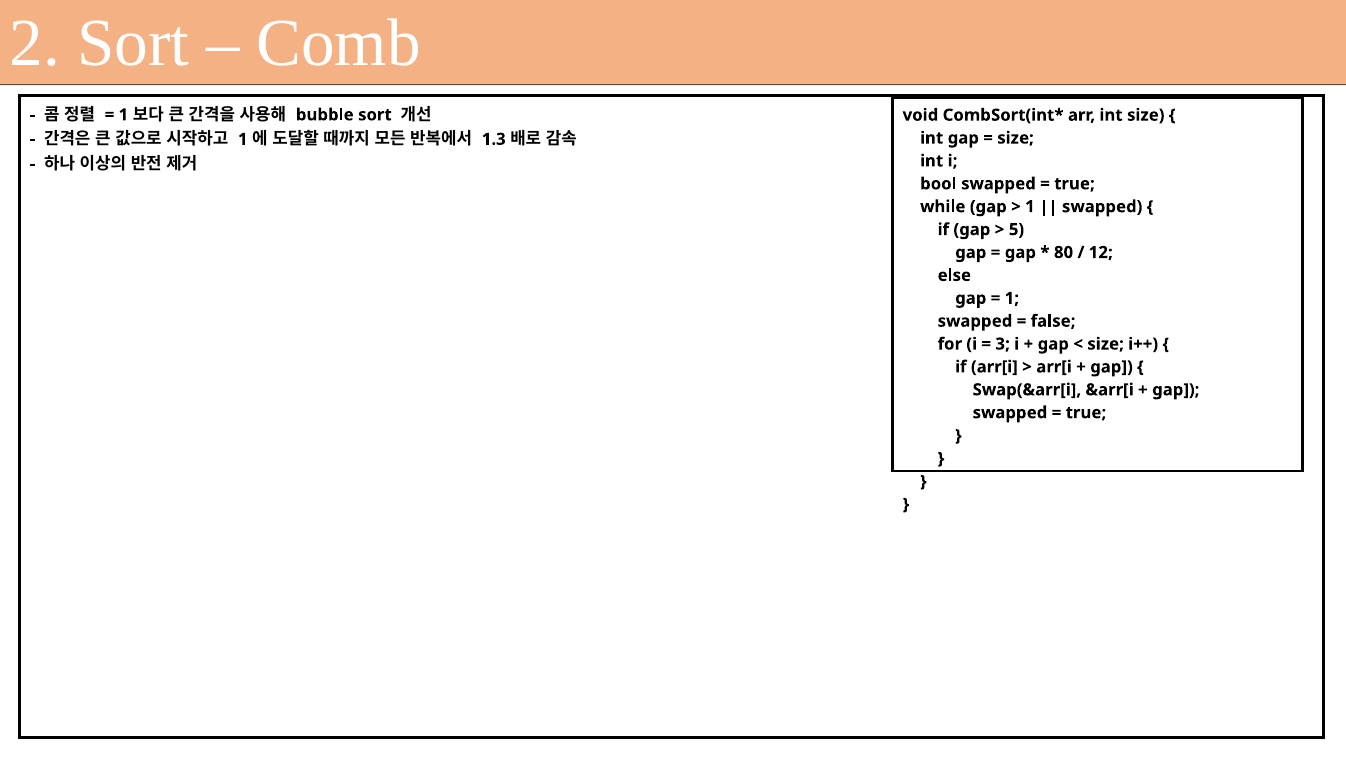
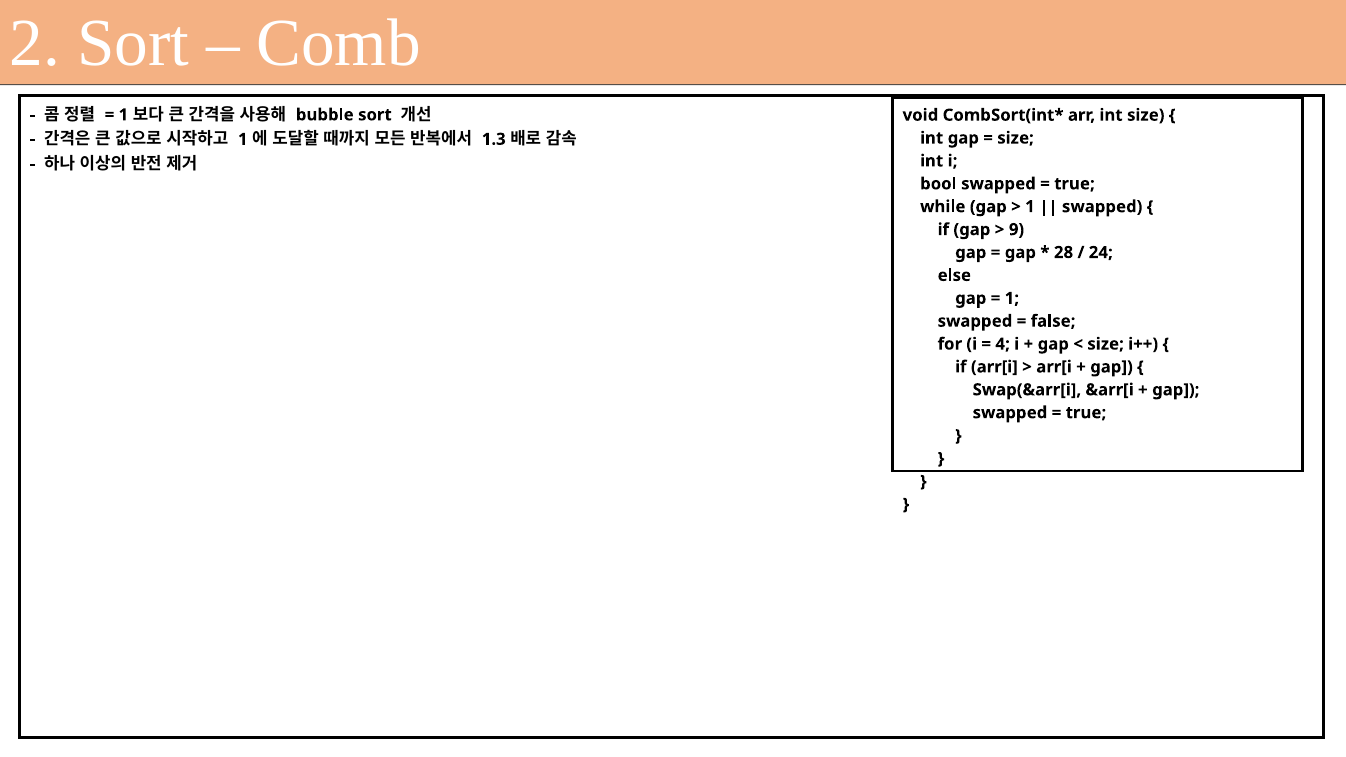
5: 5 -> 9
80: 80 -> 28
12: 12 -> 24
3: 3 -> 4
